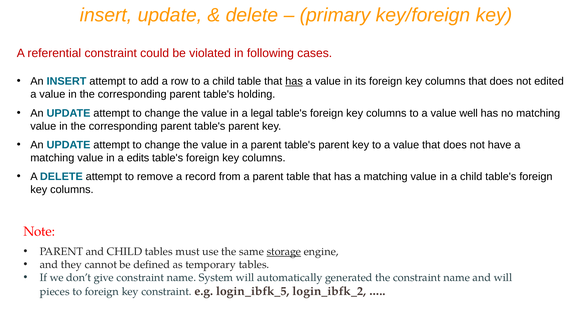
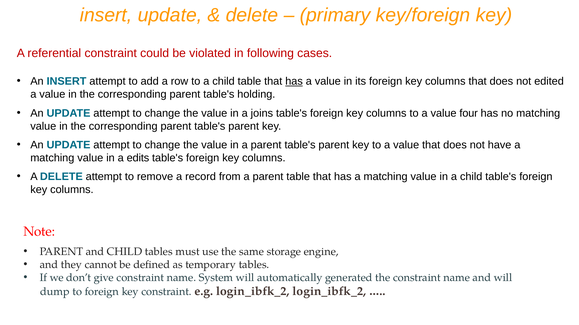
legal: legal -> joins
well: well -> four
storage underline: present -> none
pieces: pieces -> dump
e.g login_ibfk_5: login_ibfk_5 -> login_ibfk_2
